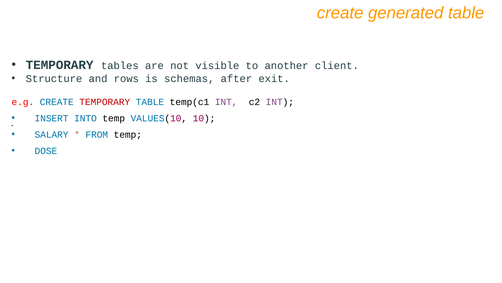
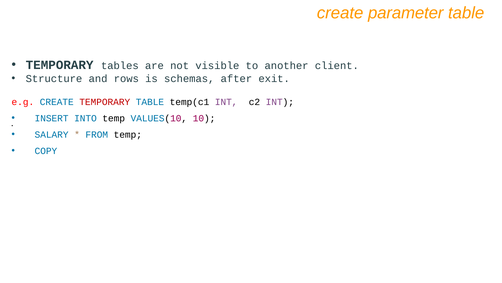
generated: generated -> parameter
DOSE: DOSE -> COPY
